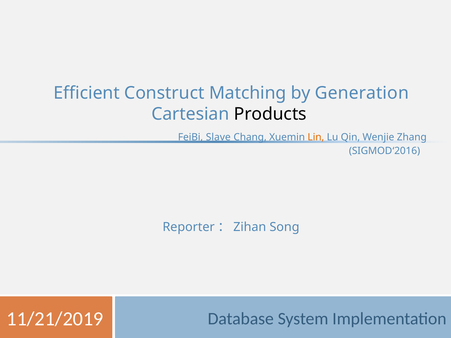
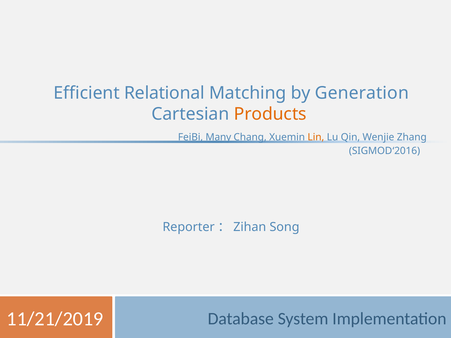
Construct: Construct -> Relational
Products colour: black -> orange
Slave: Slave -> Many
